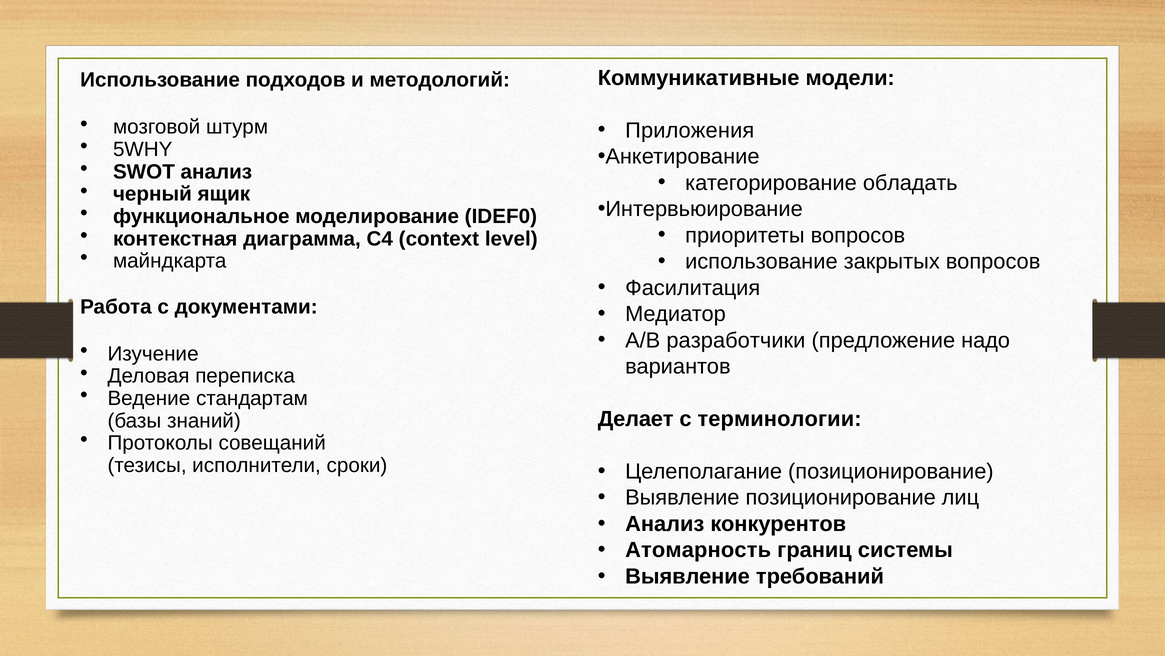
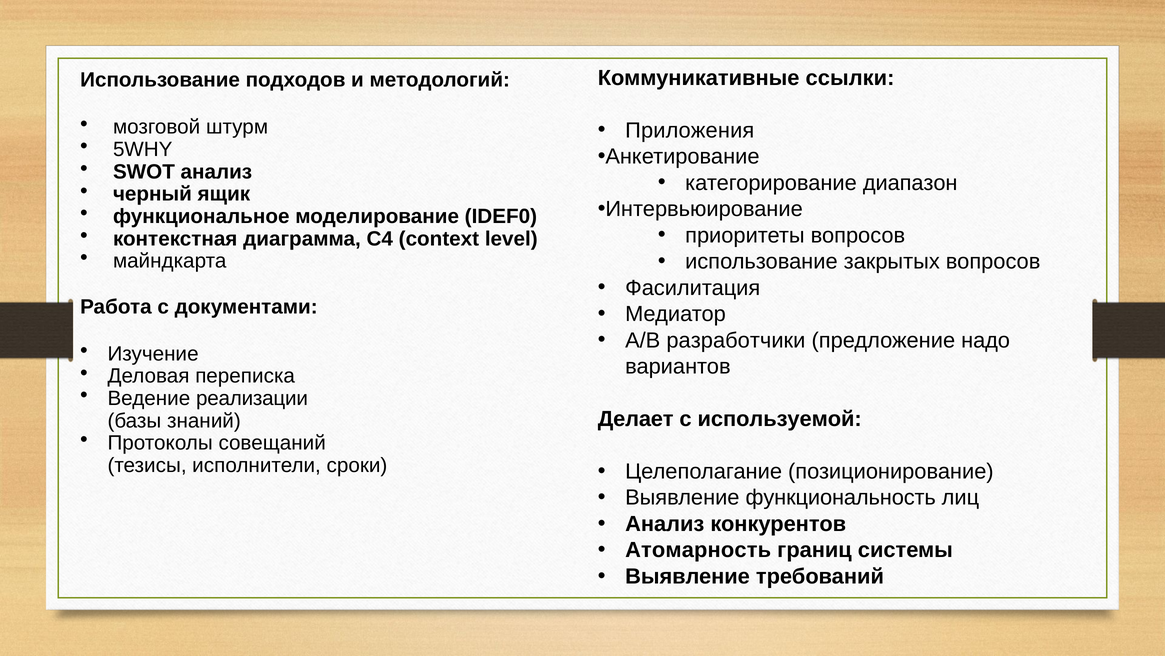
модели: модели -> ссылки
обладать: обладать -> диапазон
стандартам: стандартам -> реализации
терминологии: терминологии -> используемой
Выявление позиционирование: позиционирование -> функциональность
